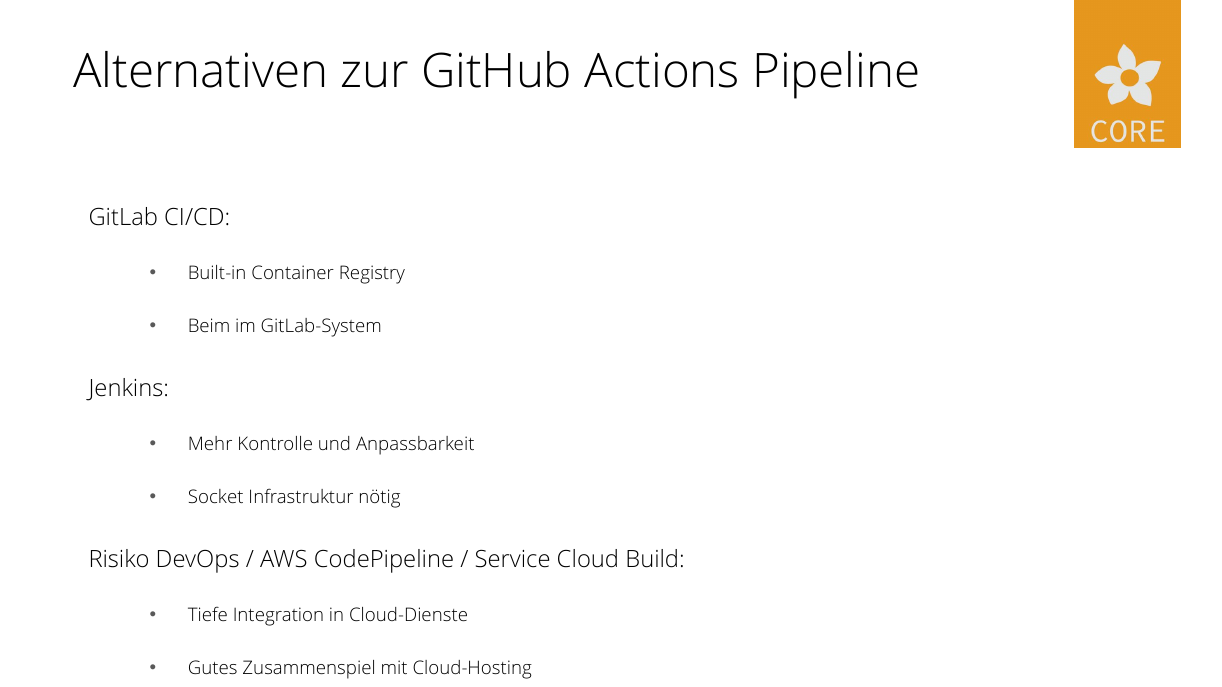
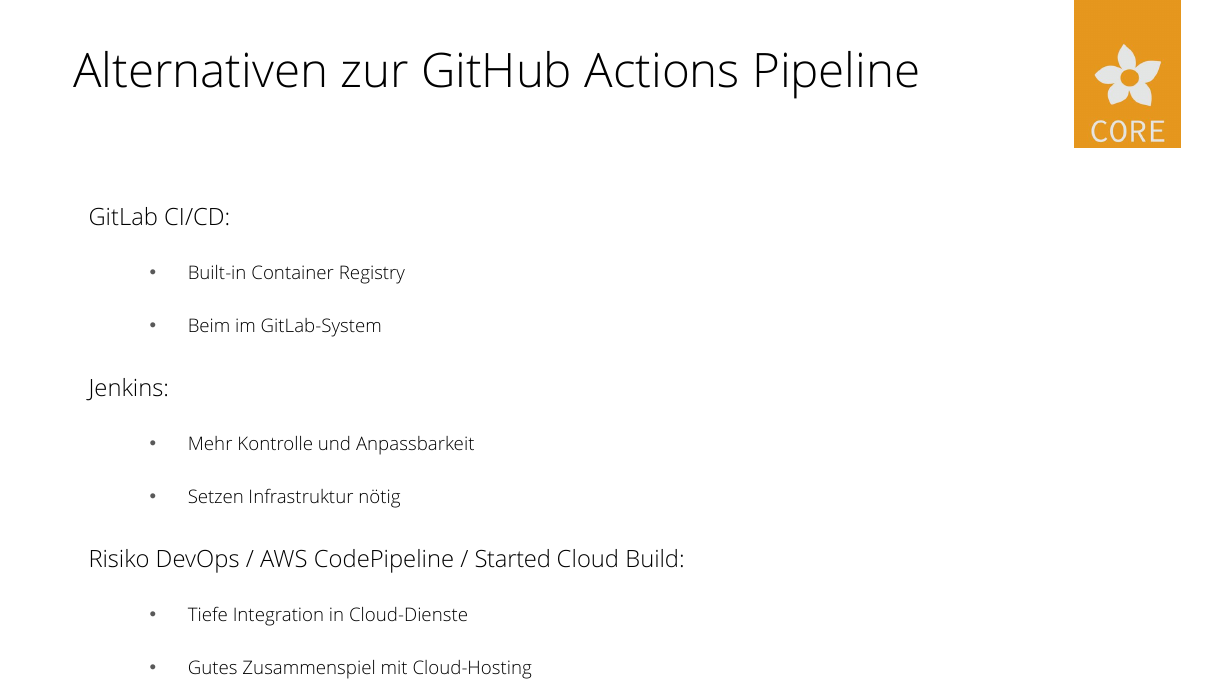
Socket: Socket -> Setzen
Service: Service -> Started
